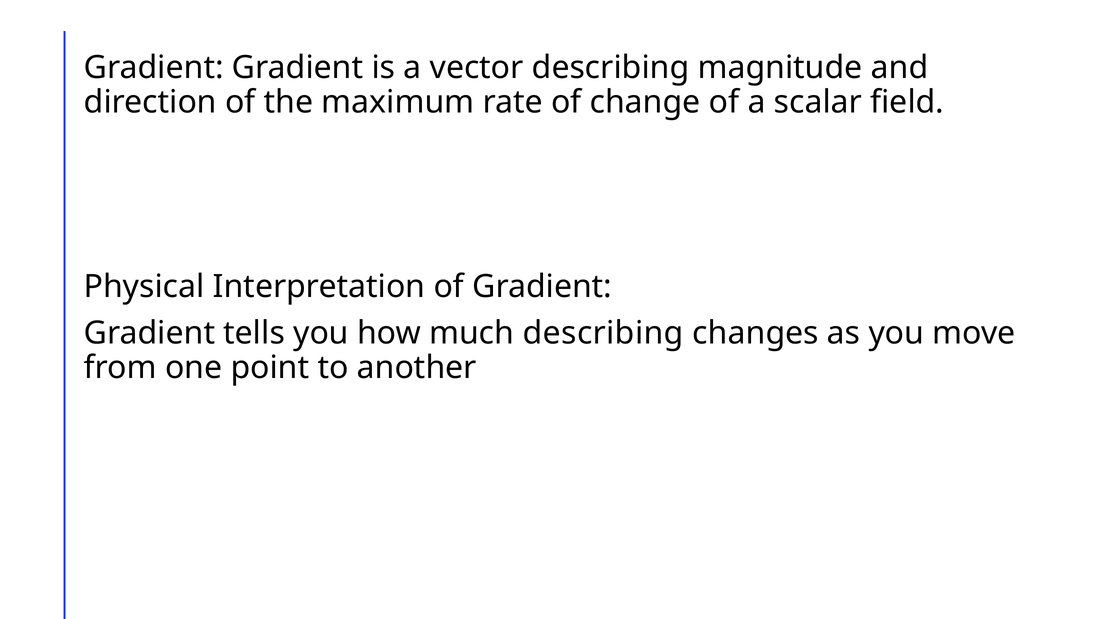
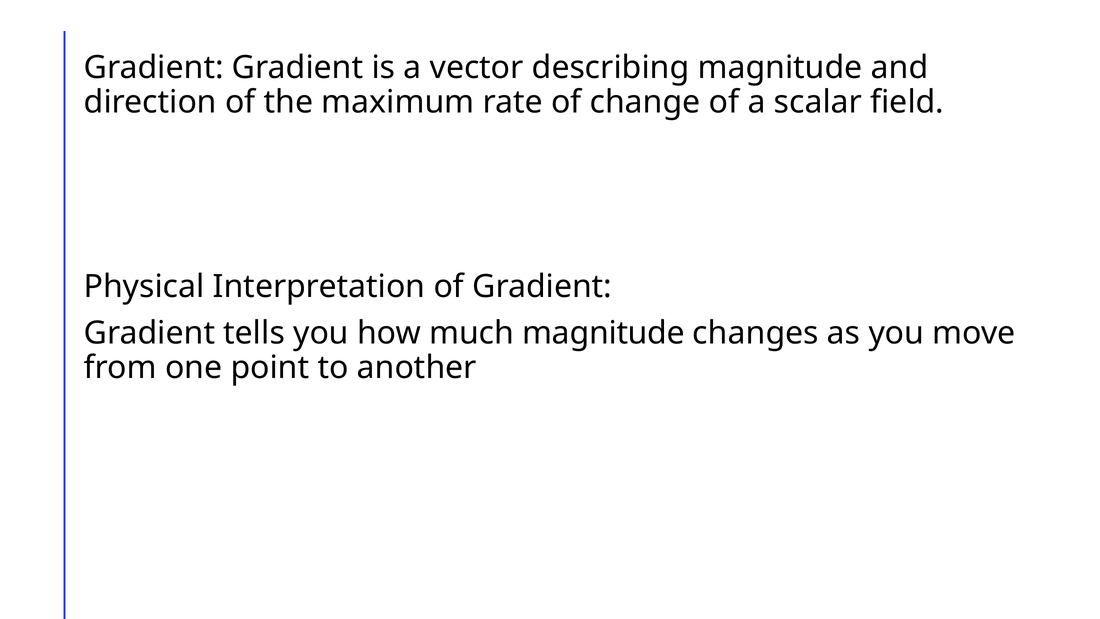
much describing: describing -> magnitude
